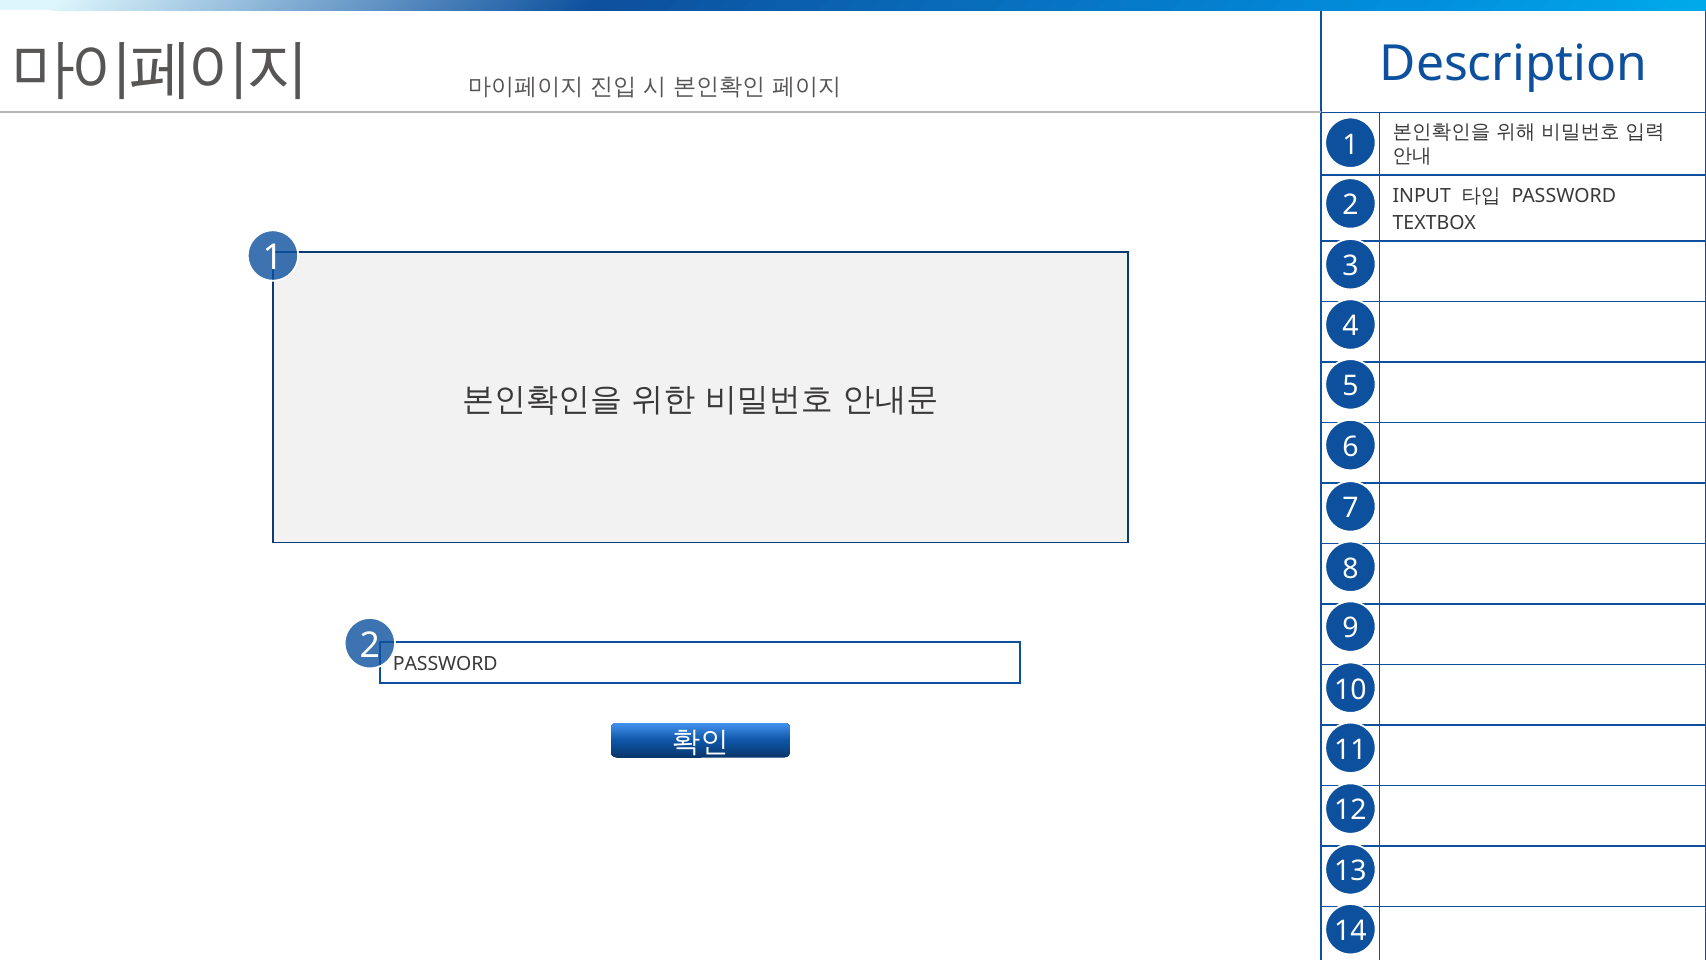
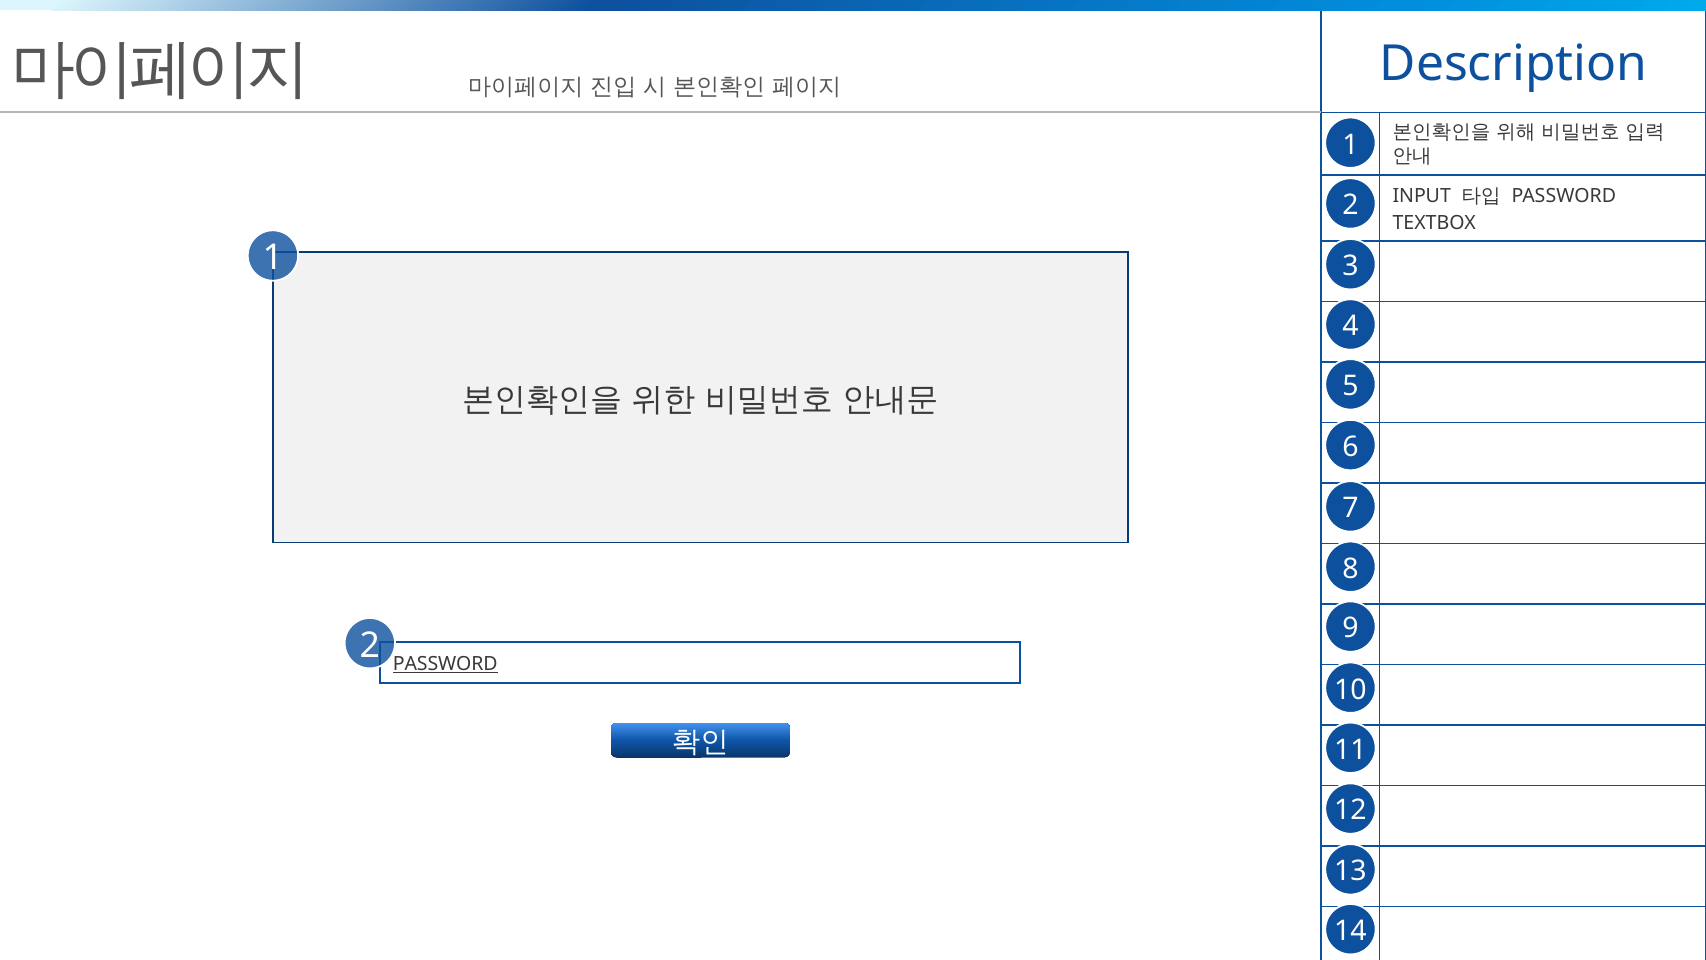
PASSWORD at (445, 664) underline: none -> present
